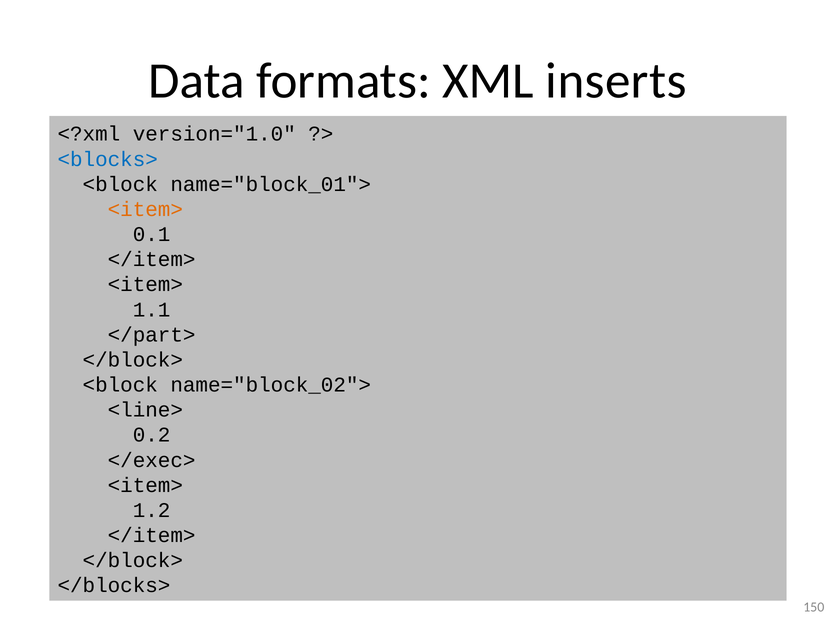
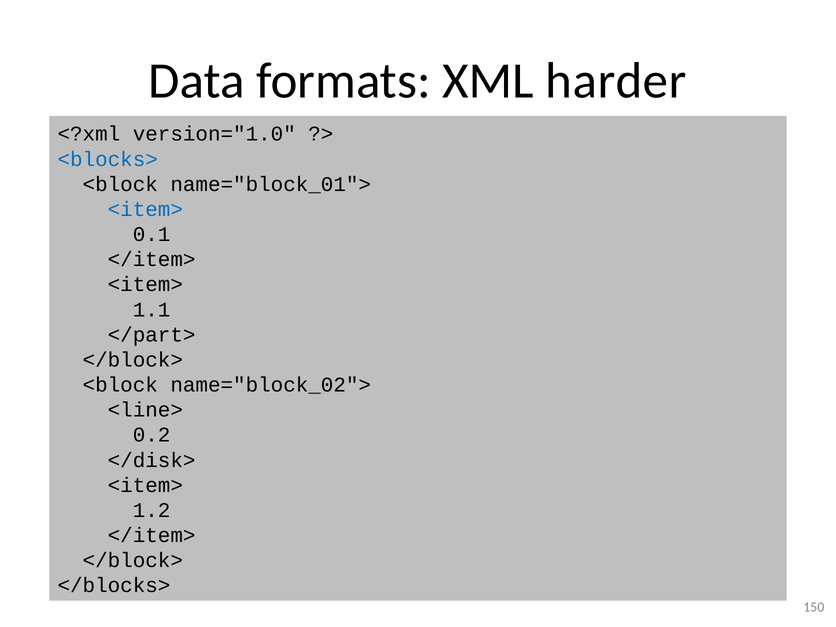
inserts: inserts -> harder
<item> at (145, 209) colour: orange -> blue
</exec>: </exec> -> </disk>
